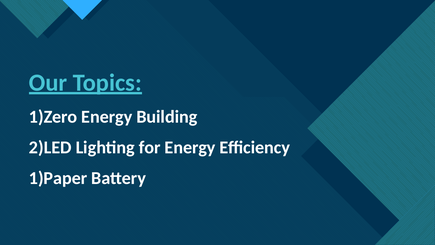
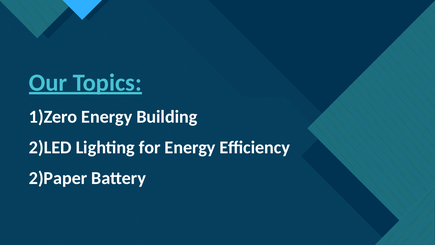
1)Paper: 1)Paper -> 2)Paper
